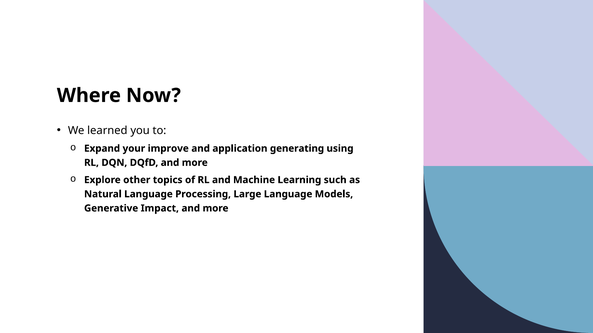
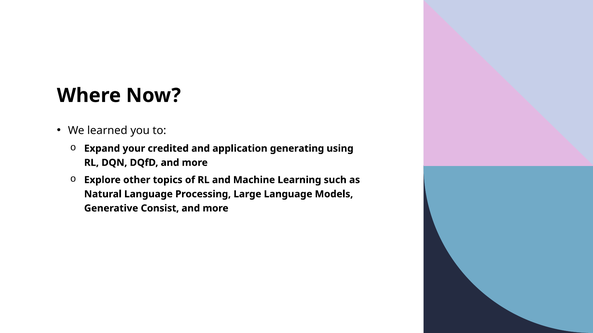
improve: improve -> credited
Impact: Impact -> Consist
